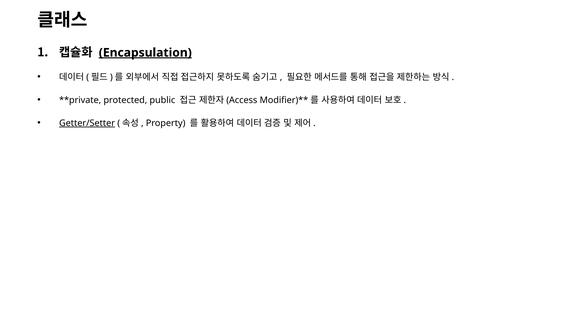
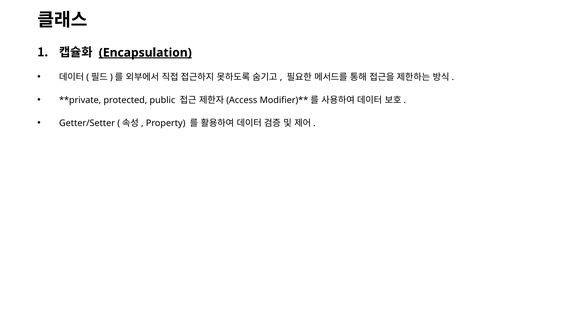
Getter/Setter underline: present -> none
